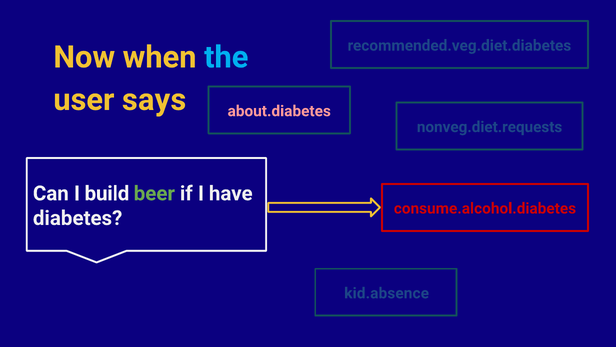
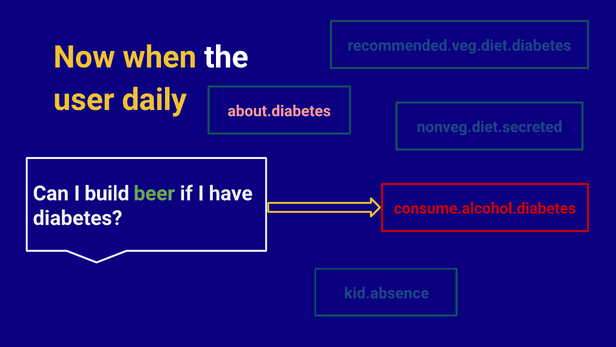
the colour: light blue -> white
says: says -> daily
nonveg.diet.requests: nonveg.diet.requests -> nonveg.diet.secreted
